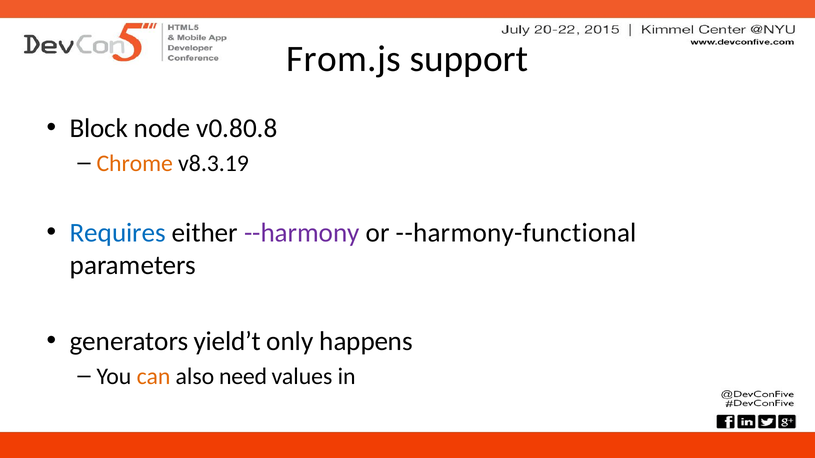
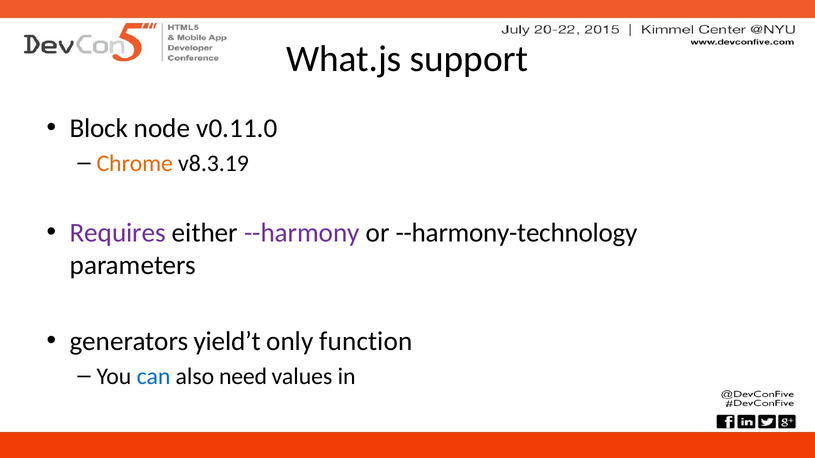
From.js: From.js -> What.js
v0.80.8: v0.80.8 -> v0.11.0
Requires colour: blue -> purple
--harmony-functional: --harmony-functional -> --harmony-technology
happens: happens -> function
can colour: orange -> blue
